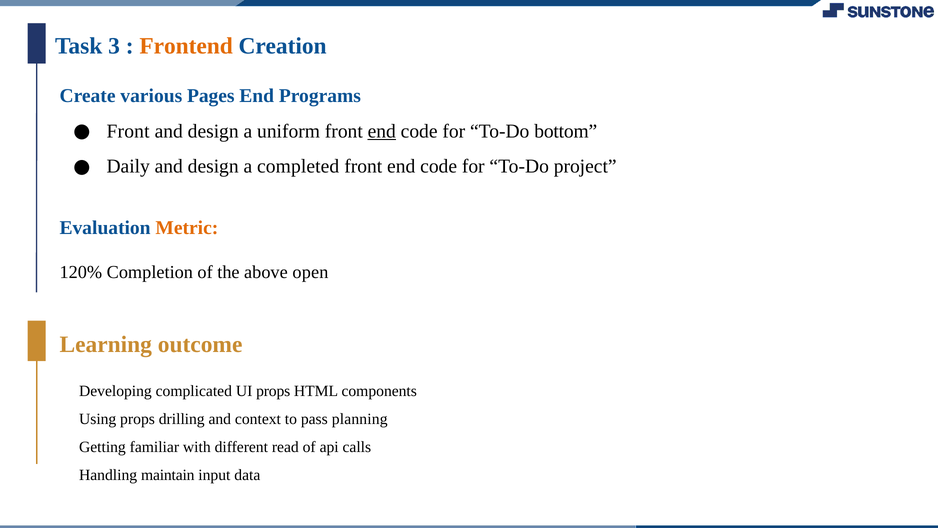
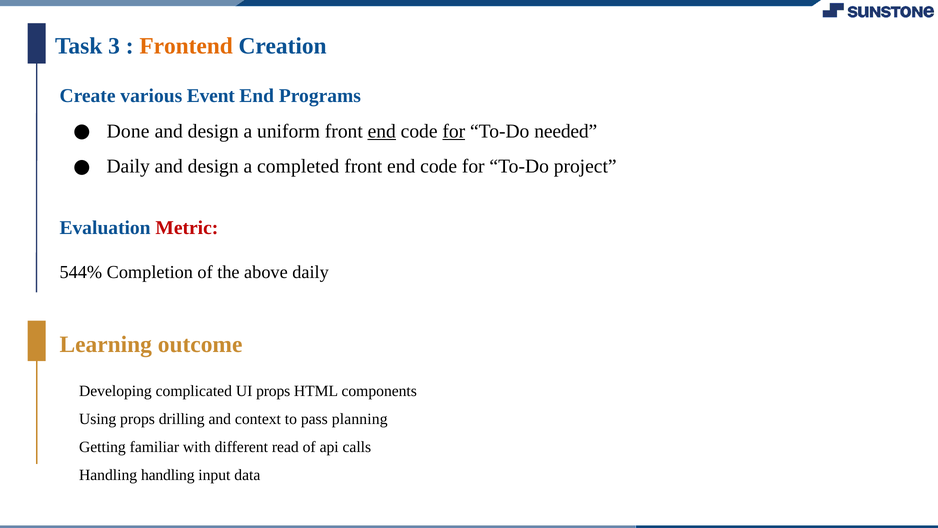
Pages: Pages -> Event
Front at (128, 131): Front -> Done
for at (454, 131) underline: none -> present
bottom: bottom -> needed
Metric colour: orange -> red
120%: 120% -> 544%
above open: open -> daily
maintain: maintain -> handling
